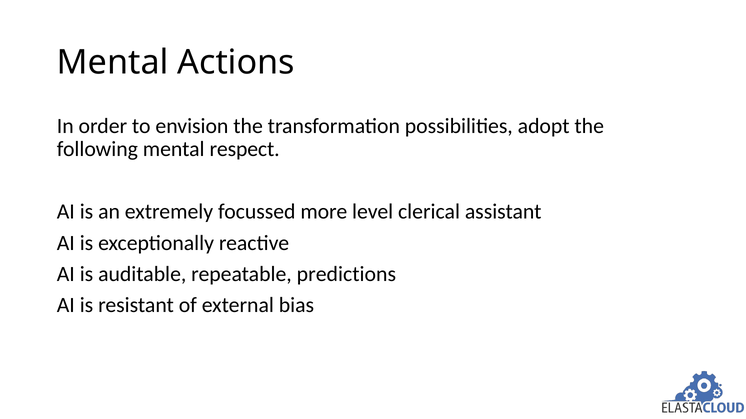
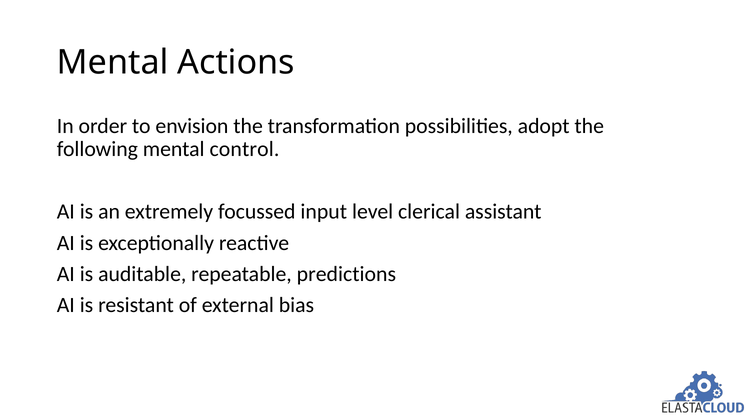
respect: respect -> control
more: more -> input
